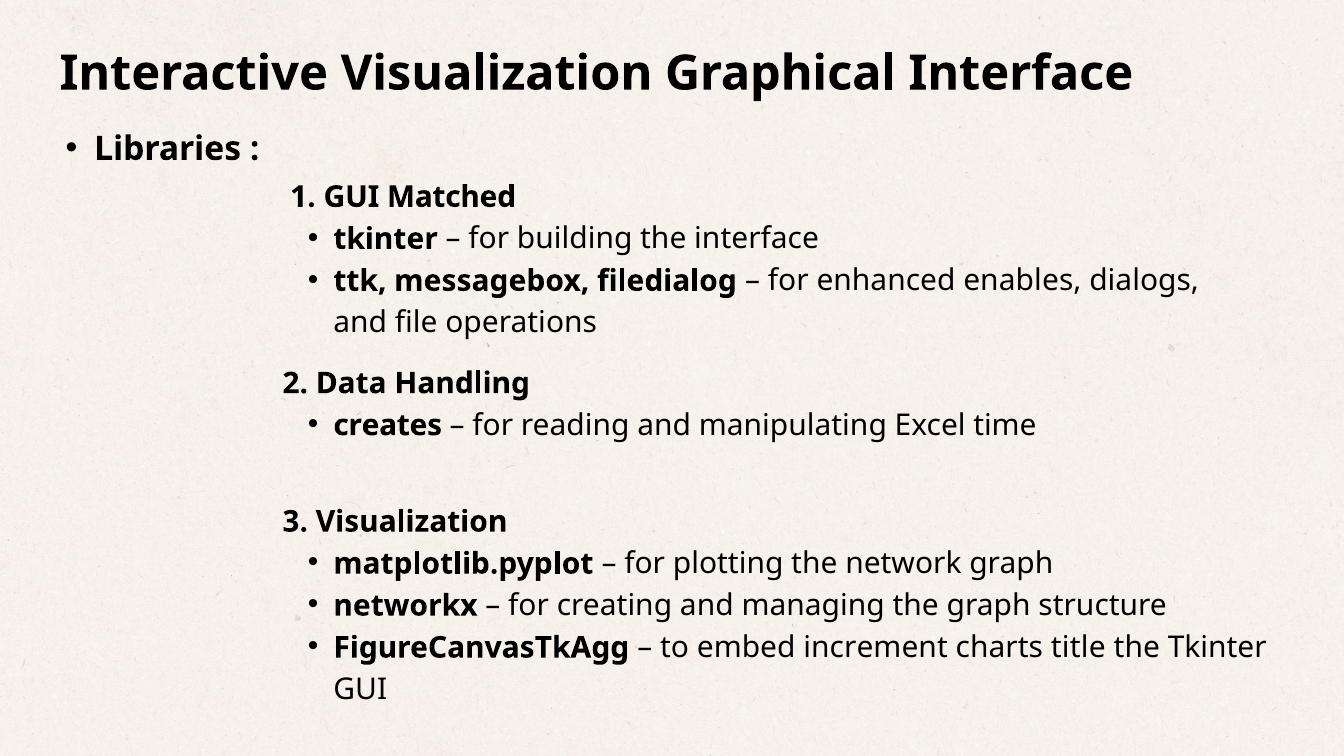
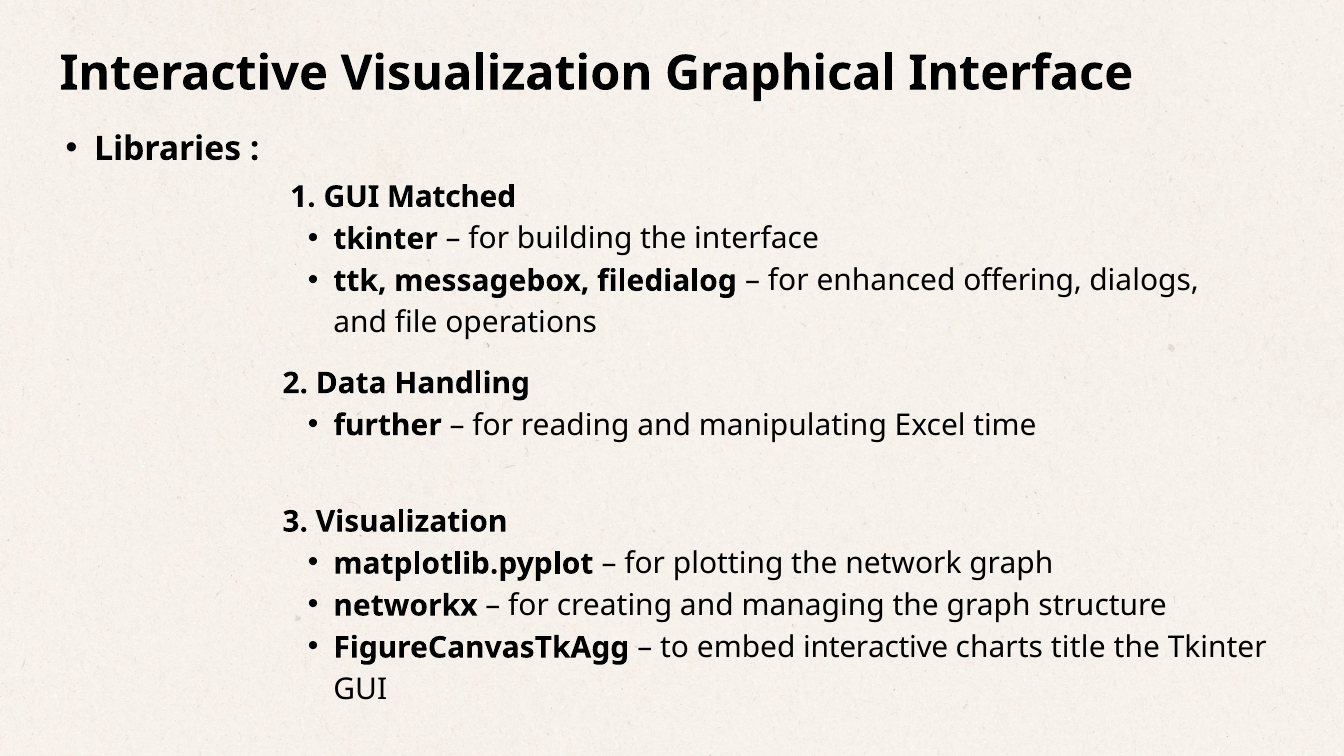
enables: enables -> offering
creates: creates -> further
embed increment: increment -> interactive
